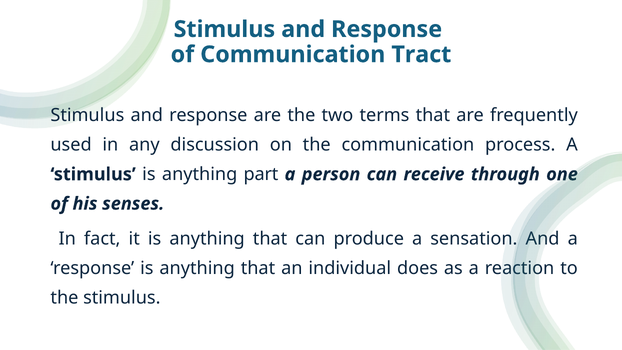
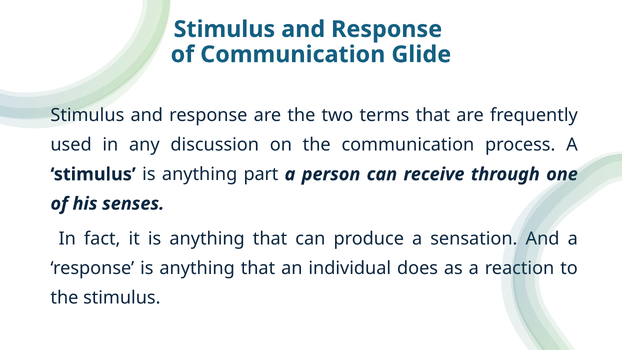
Tract: Tract -> Glide
